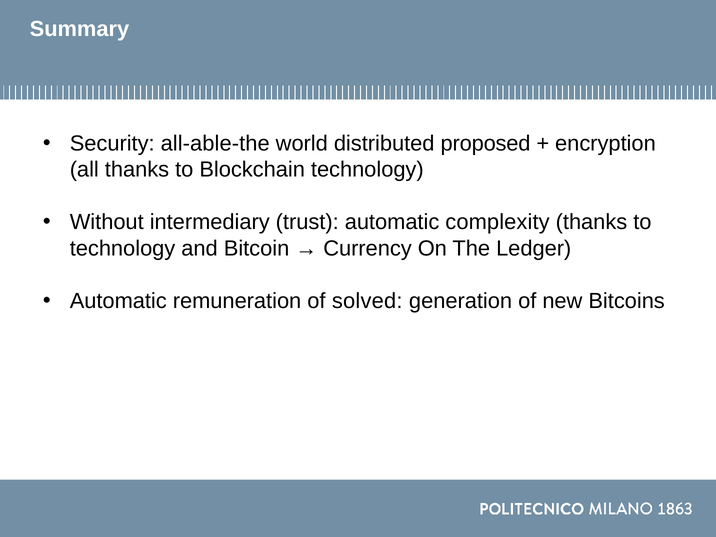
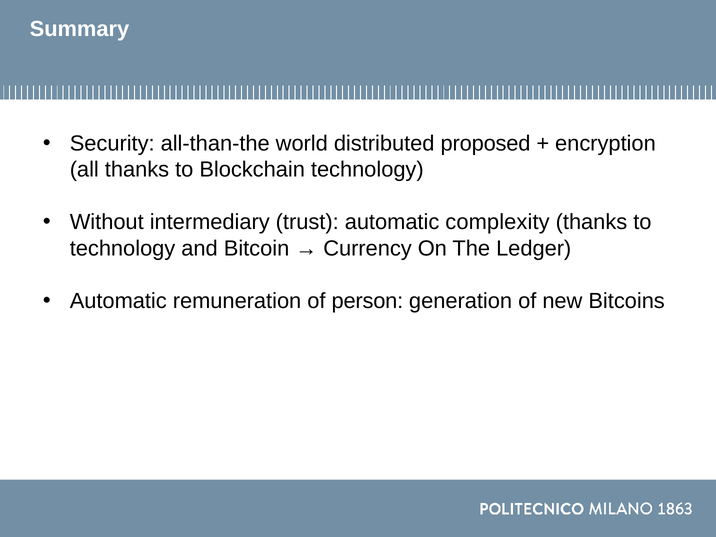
all-able-the: all-able-the -> all-than-the
solved: solved -> person
